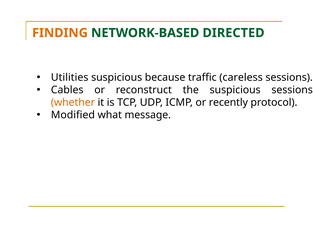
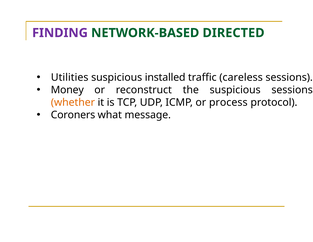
FINDING colour: orange -> purple
because: because -> installed
Cables: Cables -> Money
recently: recently -> process
Modified: Modified -> Coroners
